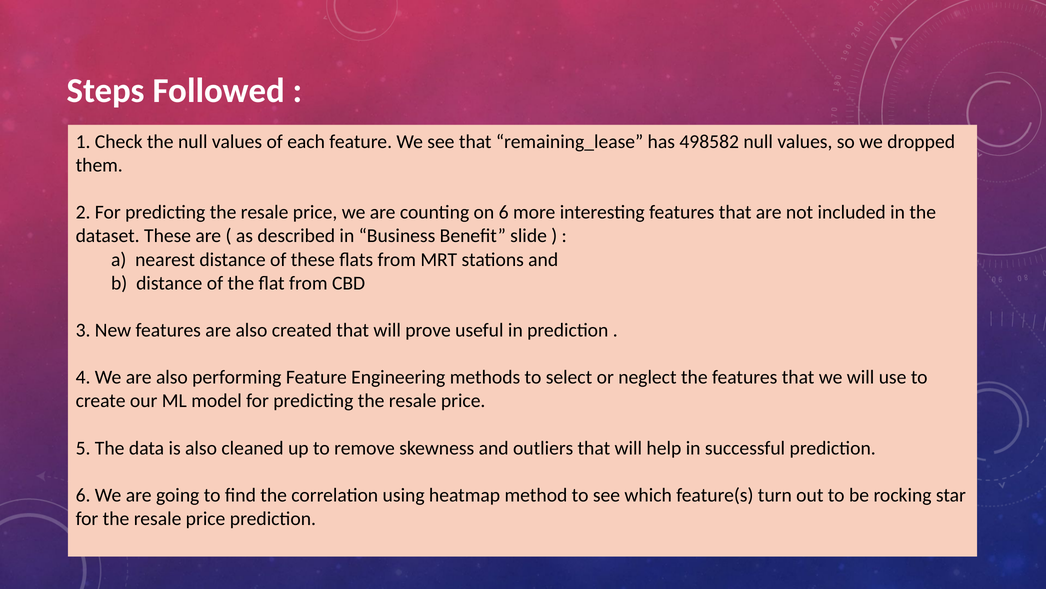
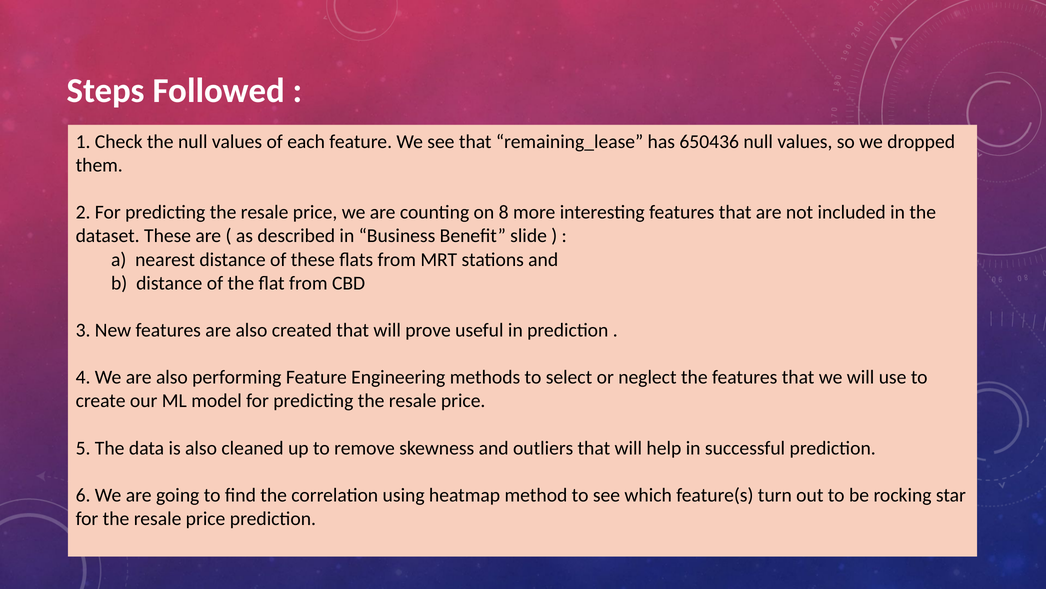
498582: 498582 -> 650436
on 6: 6 -> 8
